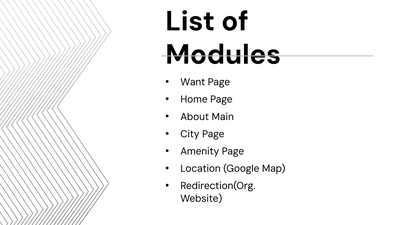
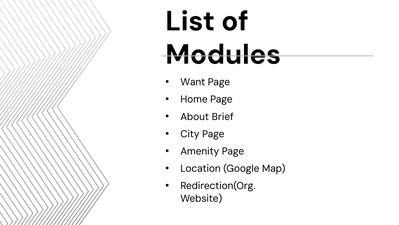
Main: Main -> Brief
